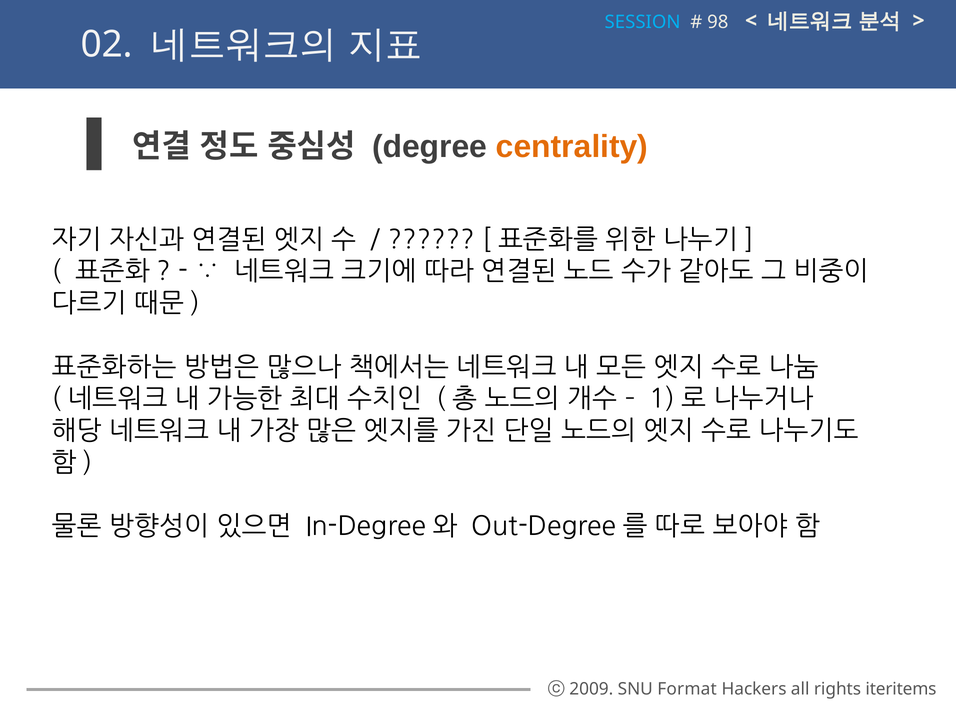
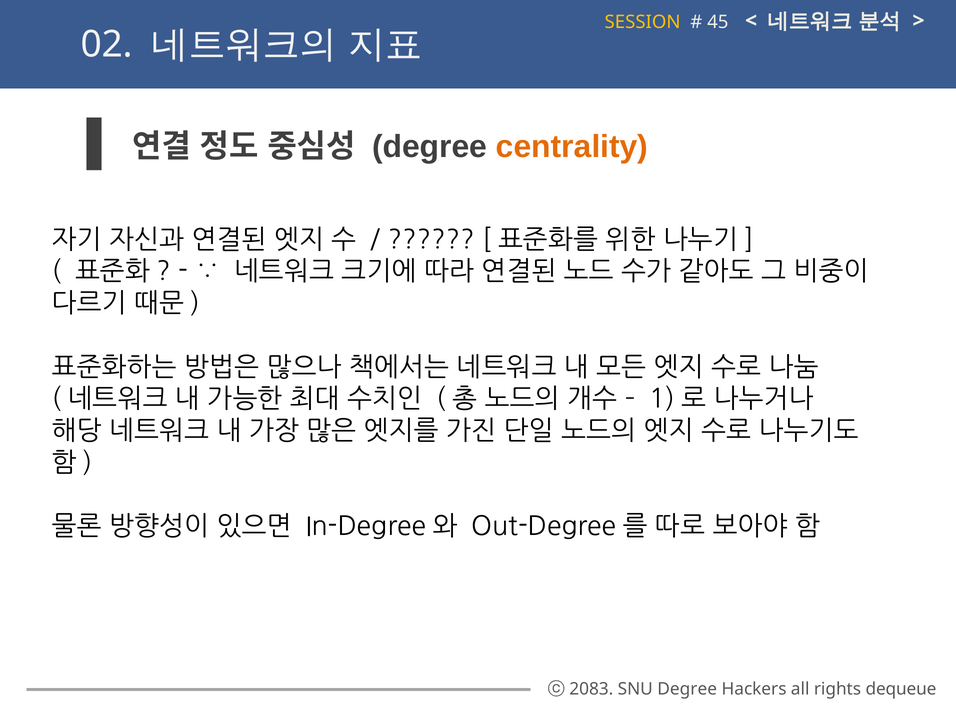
SESSION colour: light blue -> yellow
98: 98 -> 45
2009: 2009 -> 2083
SNU Format: Format -> Degree
iteritems: iteritems -> dequeue
